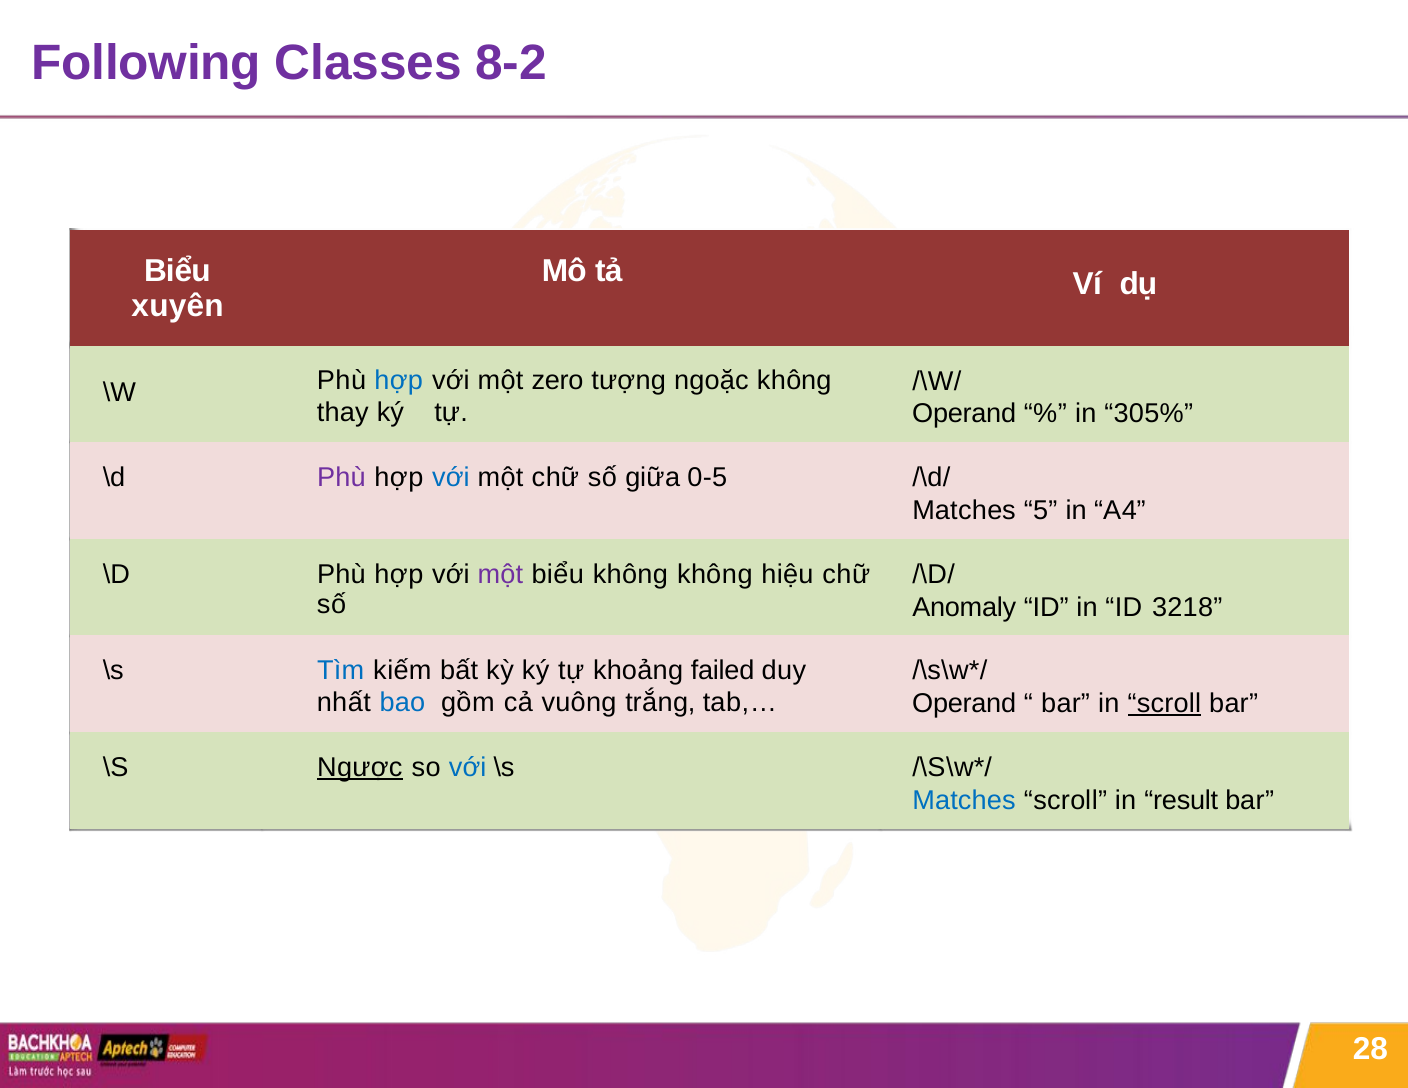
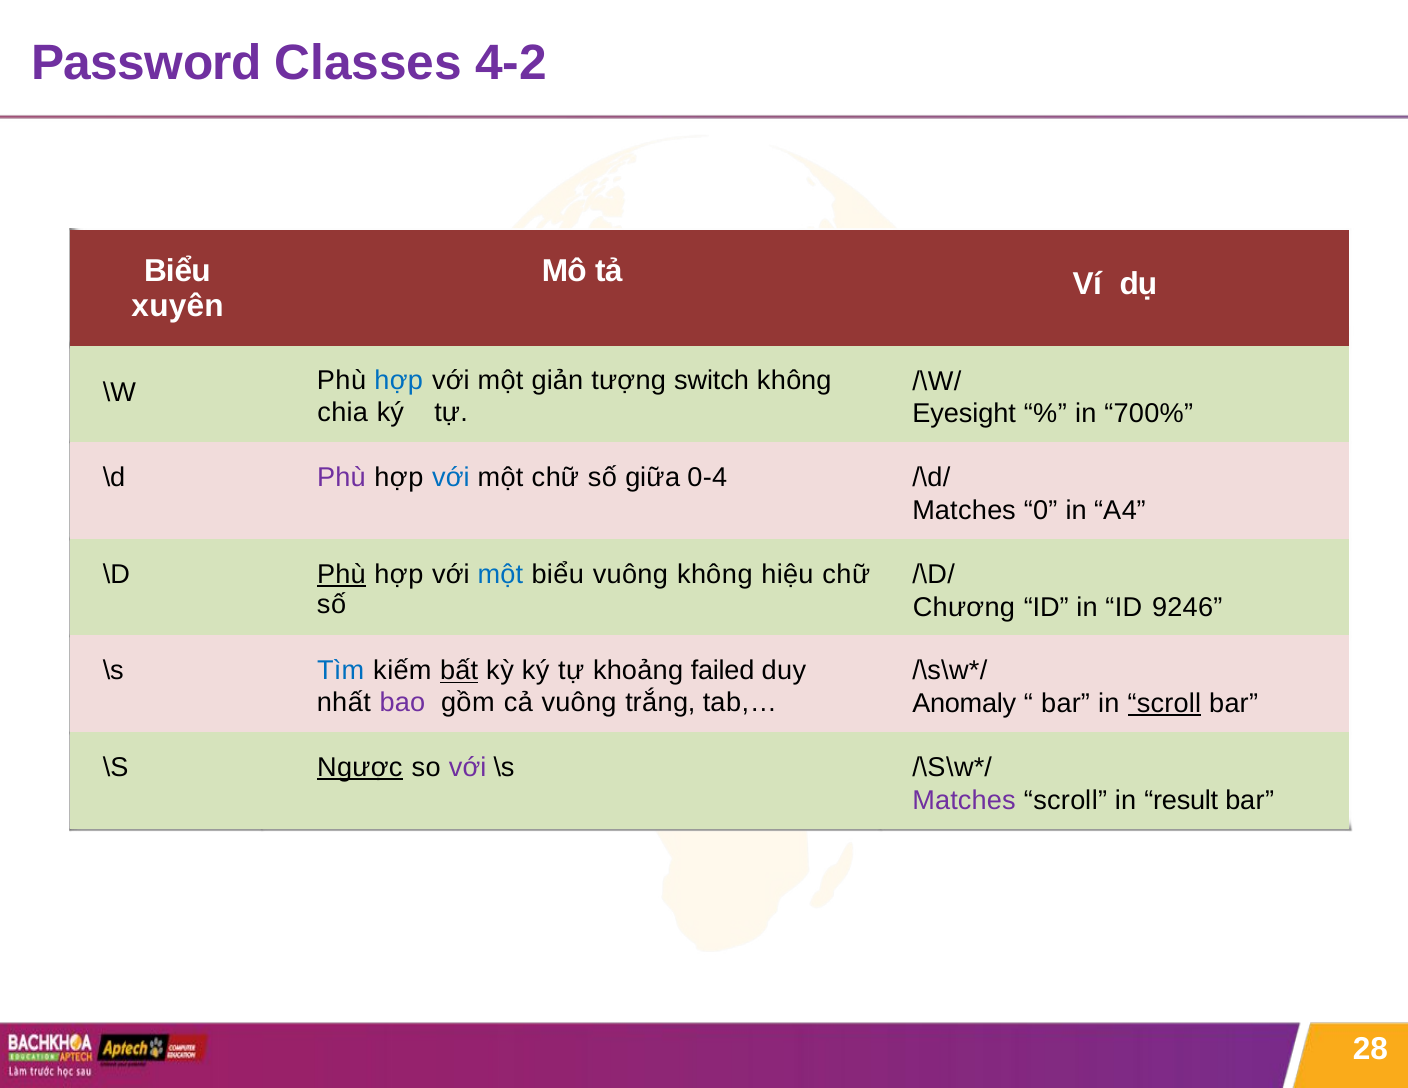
Following: Following -> Password
8-2: 8-2 -> 4-2
zero: zero -> giản
ngoặc: ngoặc -> switch
thay: thay -> chia
Operand at (964, 414): Operand -> Eyesight
305%: 305% -> 700%
0-5: 0-5 -> 0-4
5: 5 -> 0
Phù at (341, 574) underline: none -> present
một at (500, 574) colour: purple -> blue
biểu không: không -> vuông
Anomaly: Anomaly -> Chương
3218: 3218 -> 9246
bất underline: none -> present
bao colour: blue -> purple
Operand at (964, 704): Operand -> Anomaly
với at (468, 767) colour: blue -> purple
Matches at (964, 800) colour: blue -> purple
